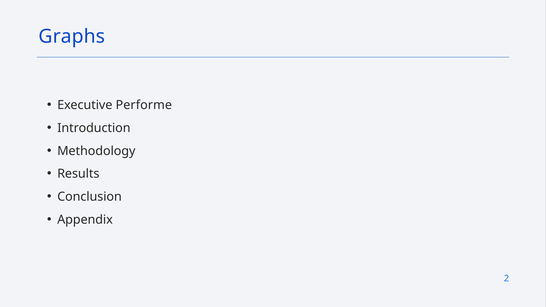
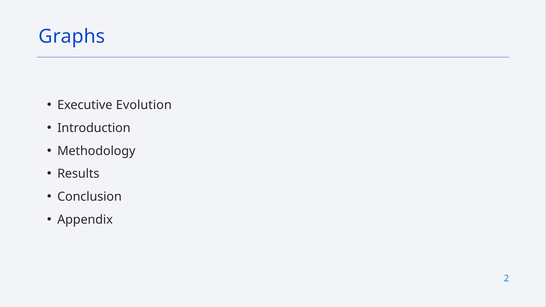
Performe: Performe -> Evolution
